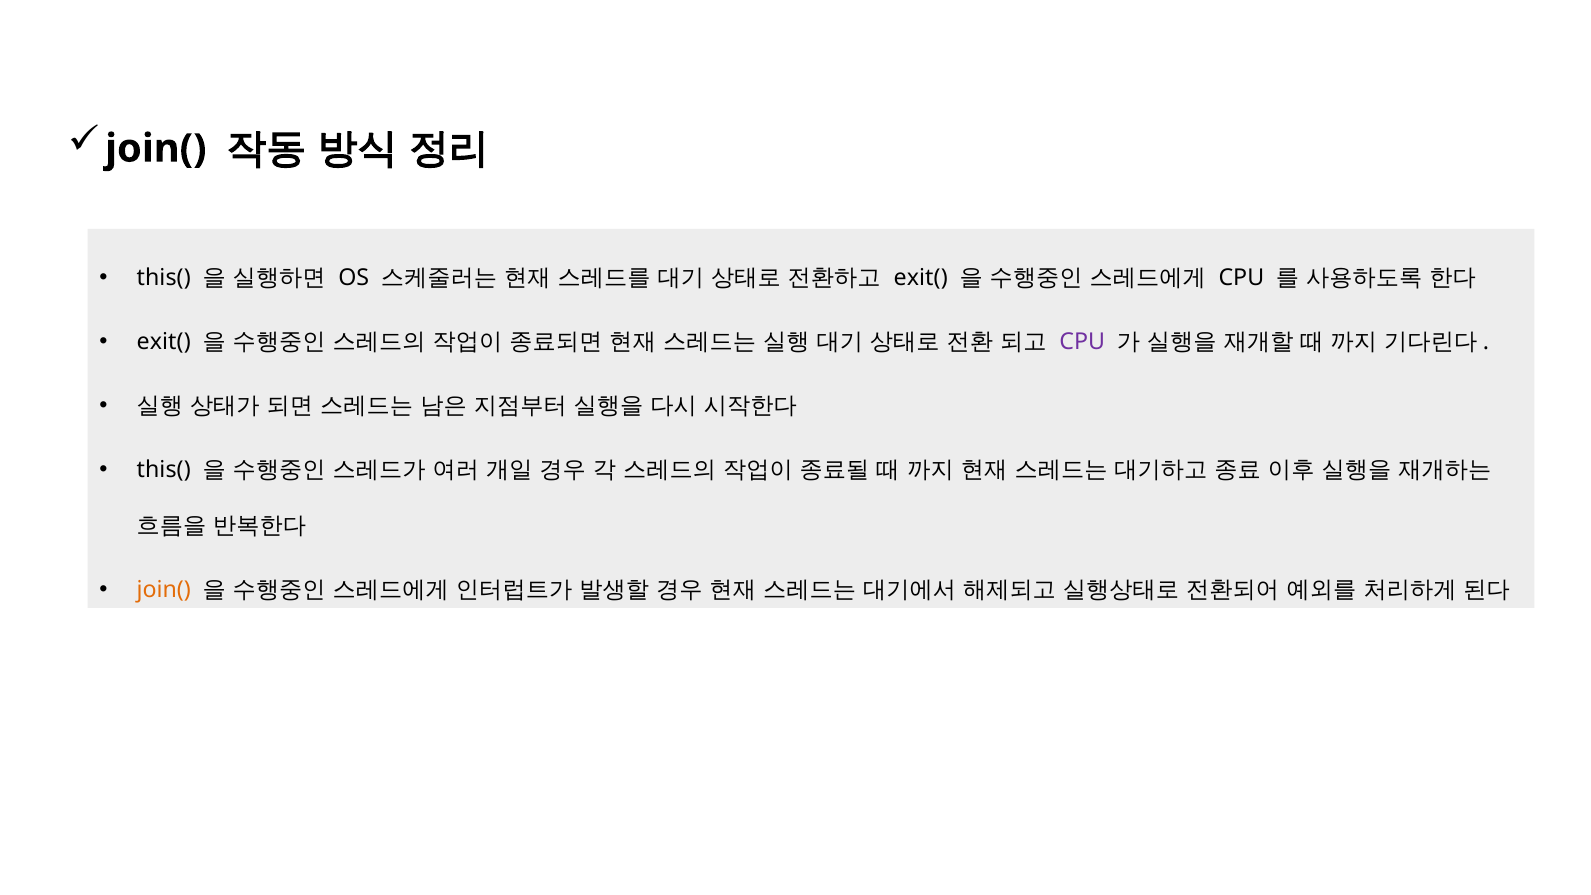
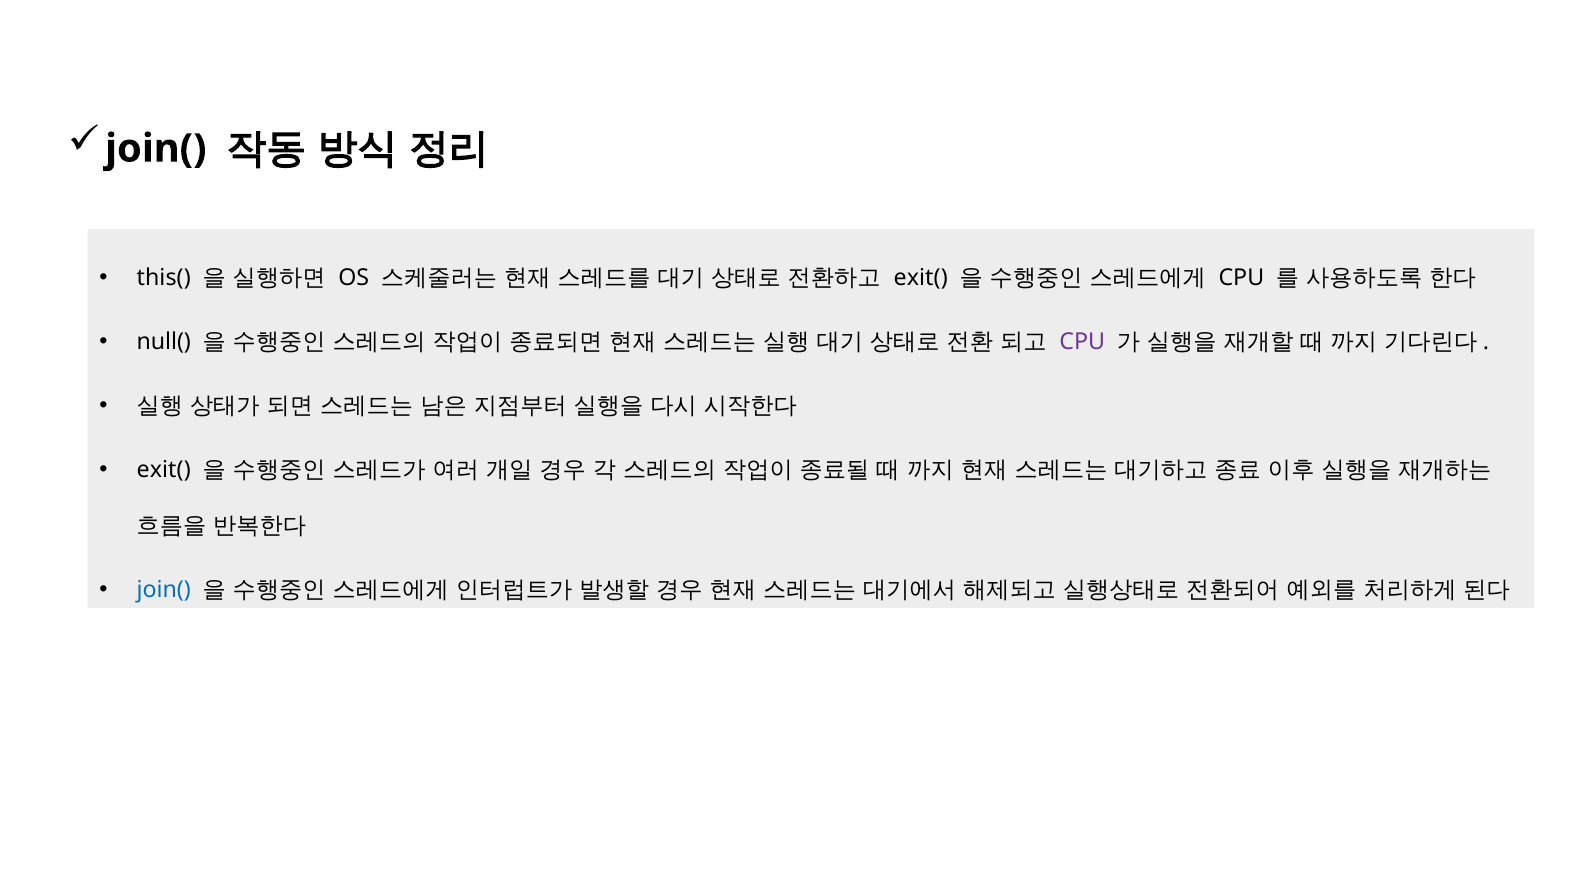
exit( at (164, 342): exit( -> null(
this( at (164, 470): this( -> exit(
join( at (164, 590) colour: orange -> blue
